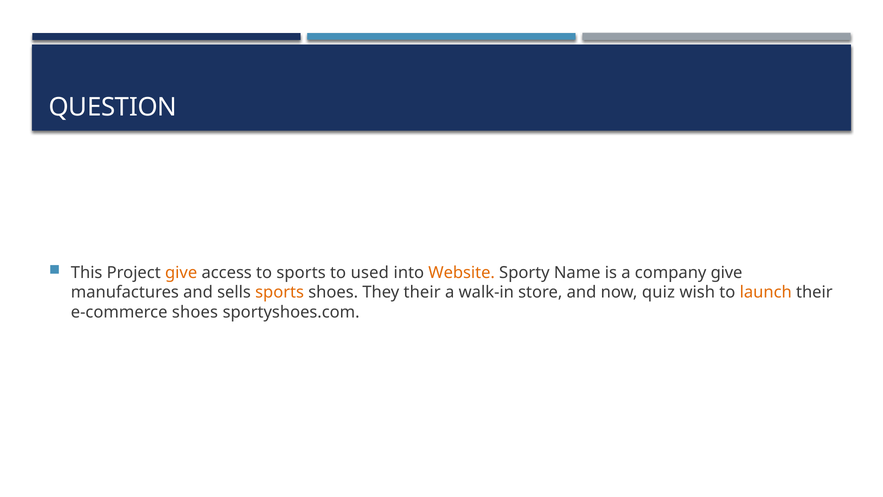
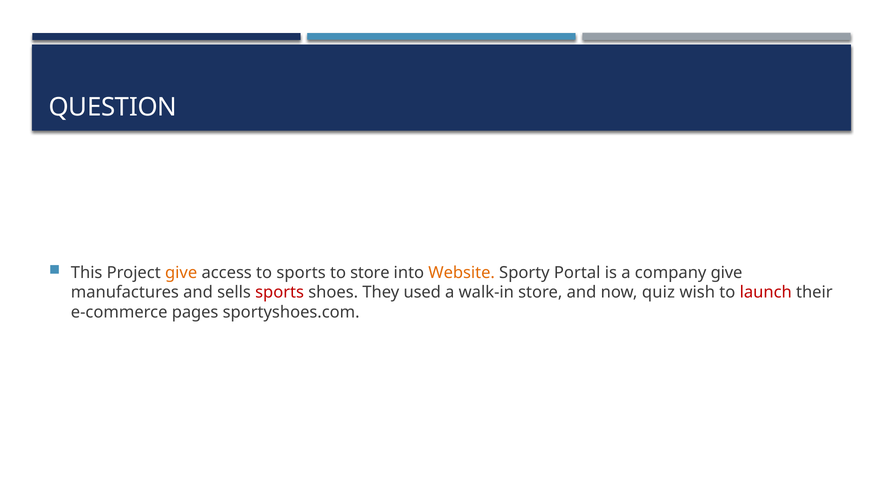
to used: used -> store
Name: Name -> Portal
sports at (280, 292) colour: orange -> red
They their: their -> used
launch colour: orange -> red
e-commerce shoes: shoes -> pages
